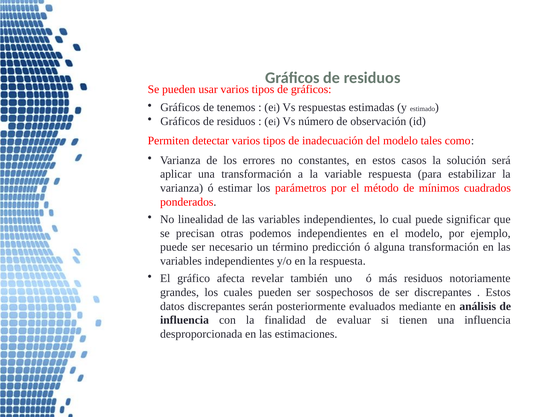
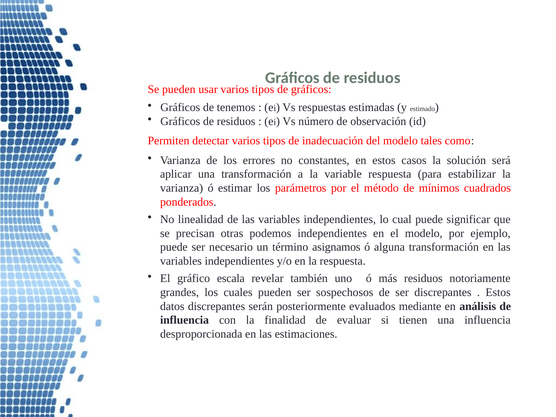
predicción: predicción -> asignamos
afecta: afecta -> escala
